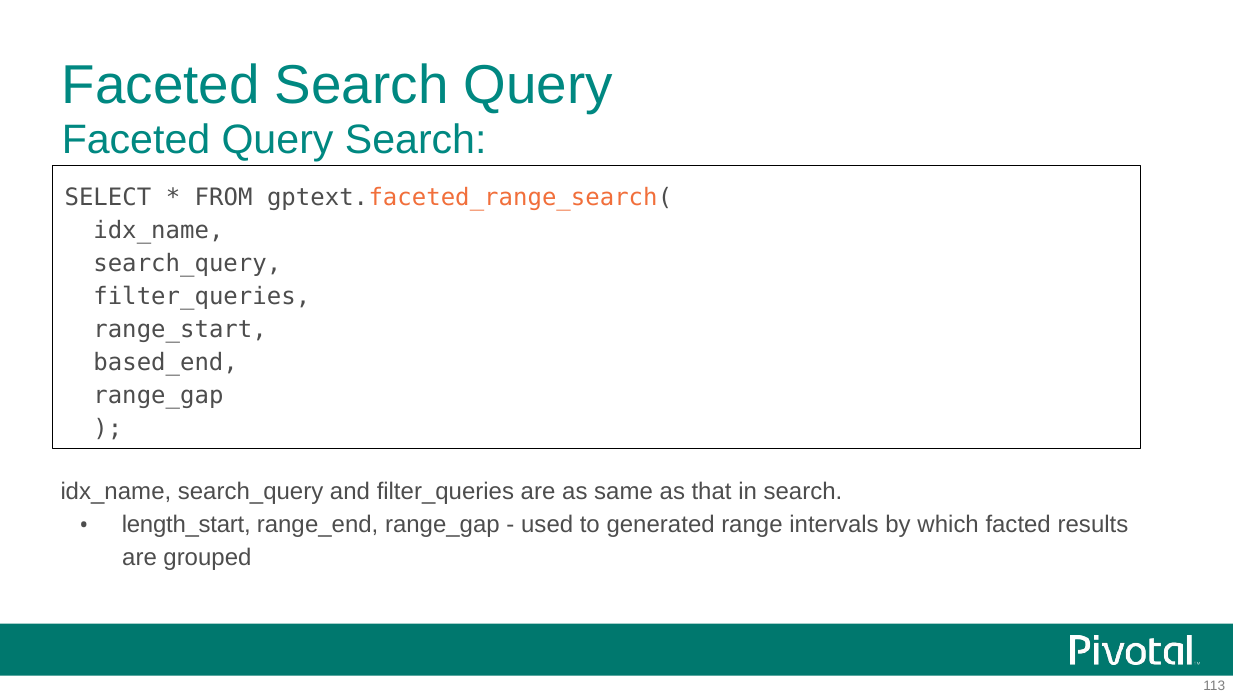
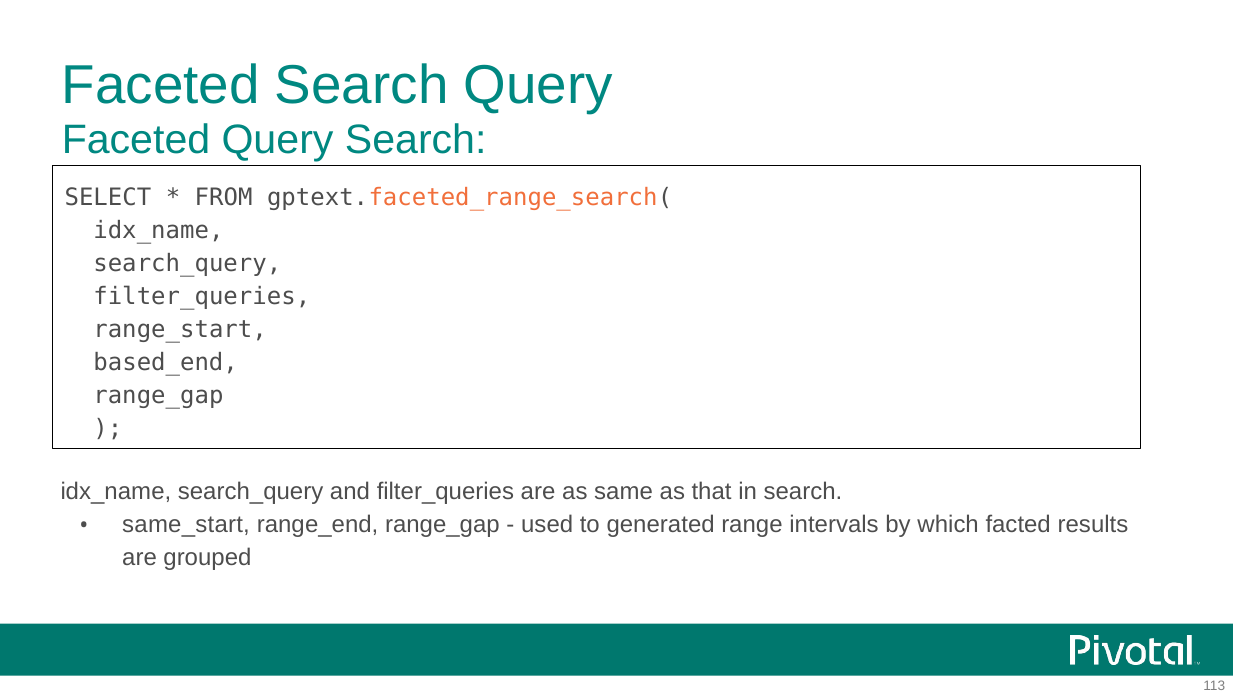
length_start: length_start -> same_start
